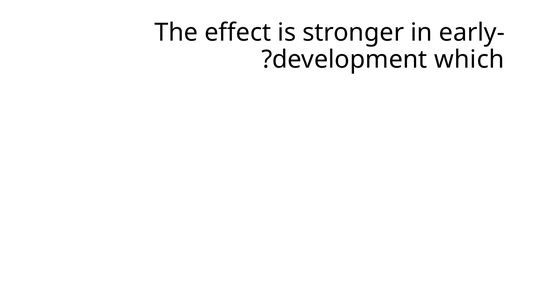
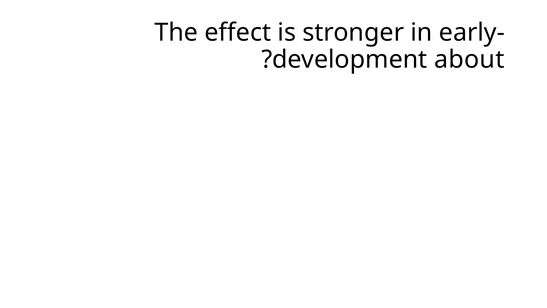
which: which -> about
